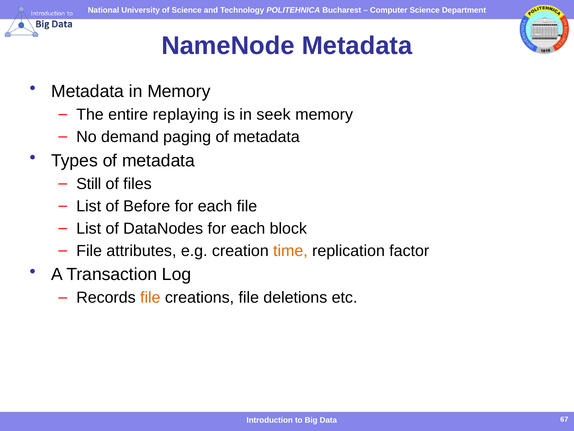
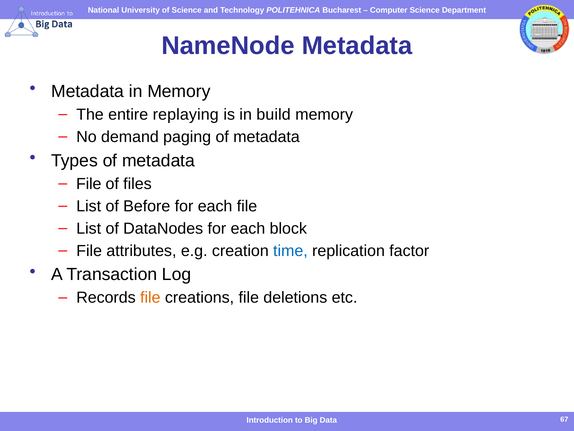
seek: seek -> build
Still at (89, 184): Still -> File
time colour: orange -> blue
